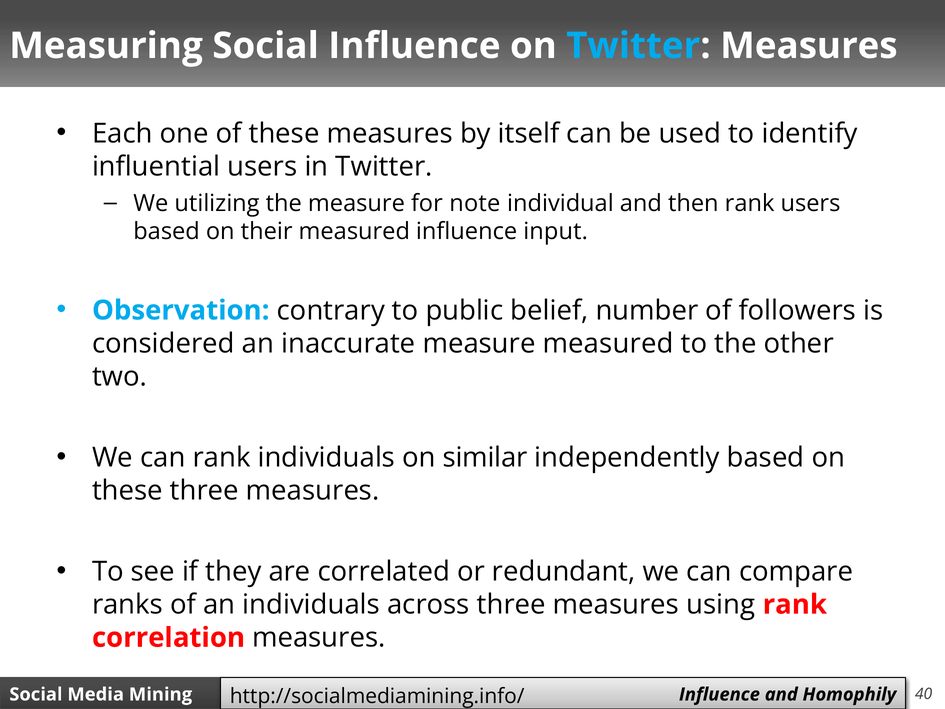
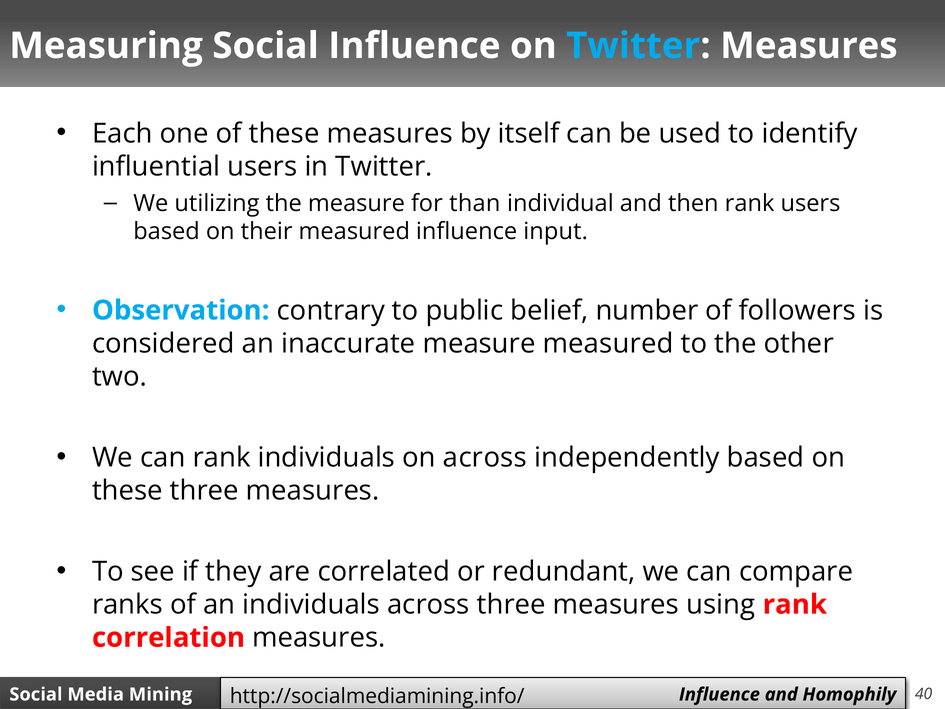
note: note -> than
on similar: similar -> across
